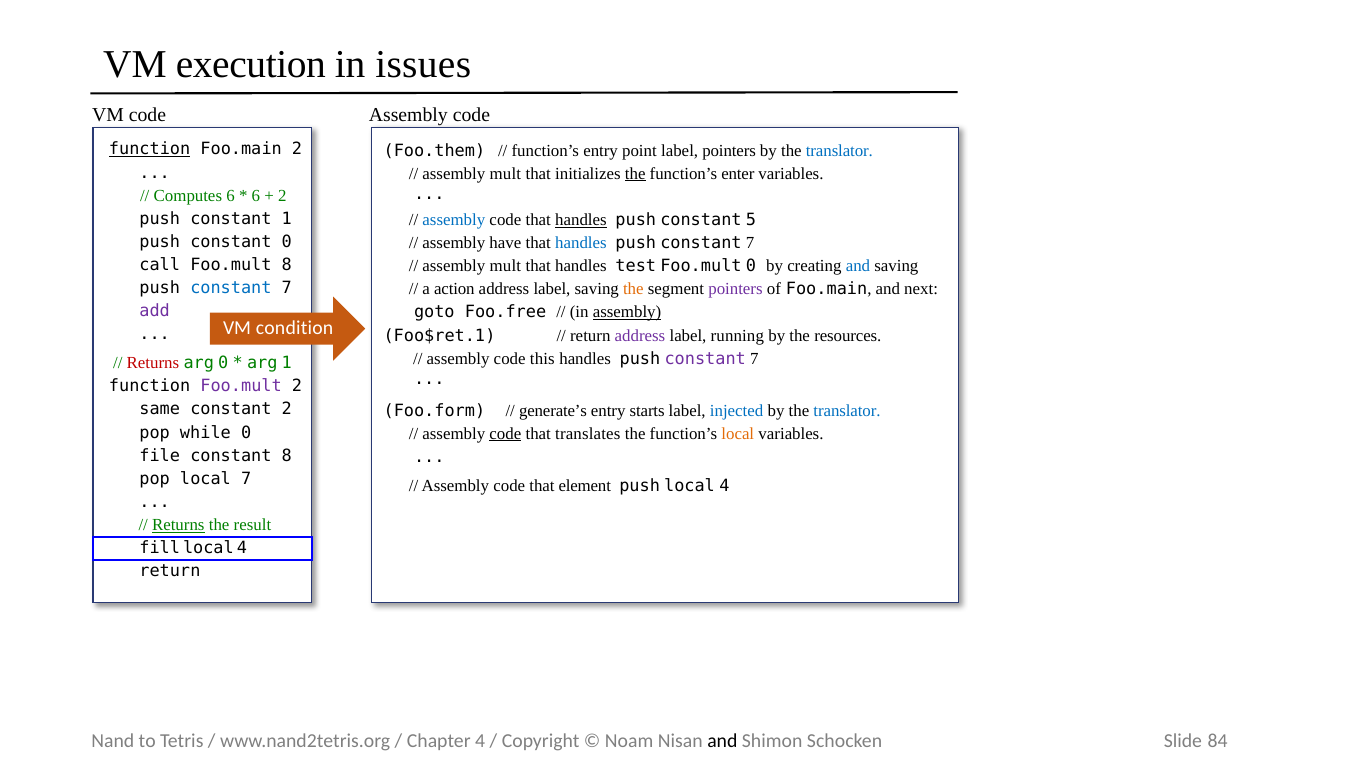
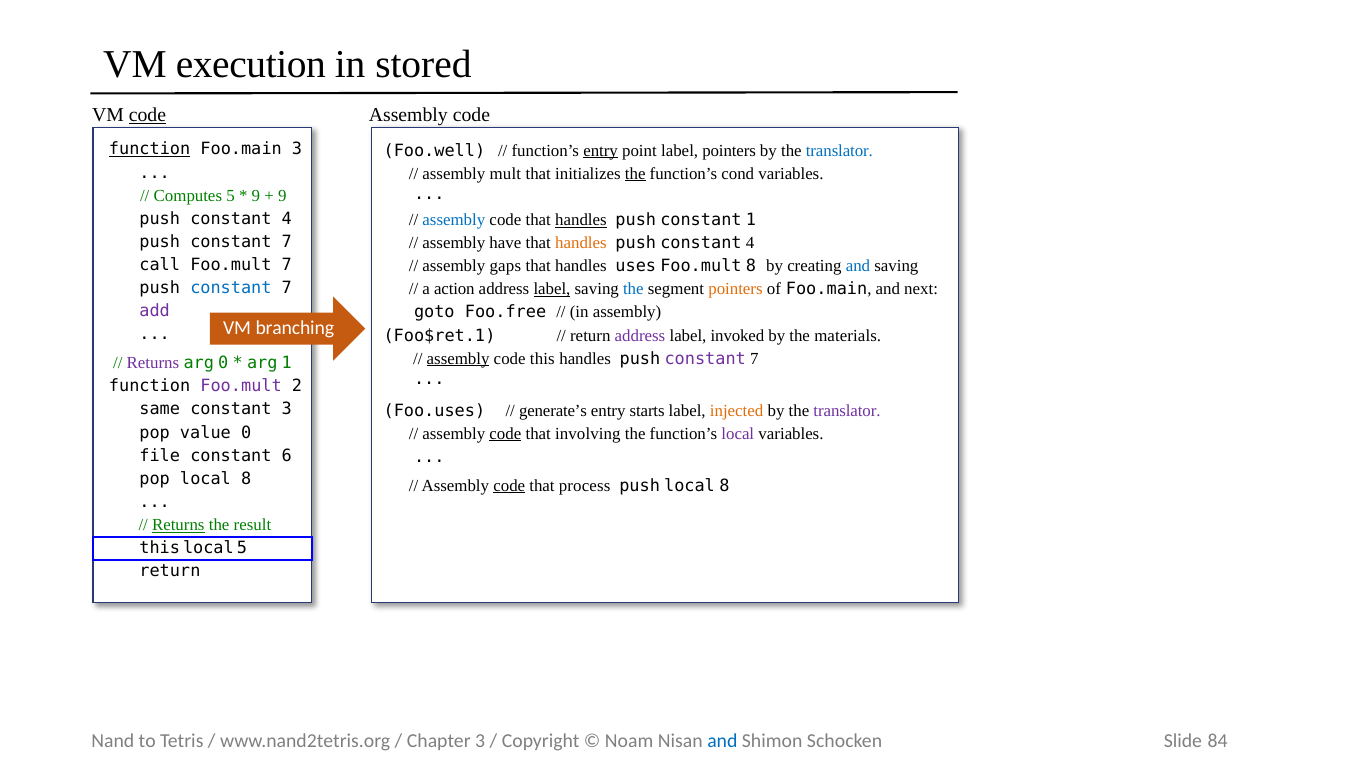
issues: issues -> stored
code at (147, 115) underline: none -> present
Foo.main 2: 2 -> 3
Foo.them: Foo.them -> Foo.well
entry at (601, 151) underline: none -> present
enter: enter -> cond
Computes 6: 6 -> 5
6 at (256, 196): 6 -> 9
2 at (282, 196): 2 -> 9
1 at (287, 219): 1 -> 4
constant 5: 5 -> 1
0 at (287, 242): 0 -> 7
handles at (581, 243) colour: blue -> orange
7 at (750, 243): 7 -> 4
Foo.mult 8: 8 -> 7
mult at (505, 266): mult -> gaps
test: test -> uses
Foo.mult 0: 0 -> 8
label at (552, 289) underline: none -> present
the at (633, 289) colour: orange -> blue
pointers at (735, 289) colour: purple -> orange
assembly at (627, 312) underline: present -> none
condition: condition -> branching
running: running -> invoked
resources: resources -> materials
assembly at (458, 359) underline: none -> present
Returns at (153, 363) colour: red -> purple
constant 2: 2 -> 3
Foo.form: Foo.form -> Foo.uses
injected colour: blue -> orange
translator at (847, 411) colour: blue -> purple
while: while -> value
translates: translates -> involving
local at (738, 434) colour: orange -> purple
constant 8: 8 -> 6
pop local 7: 7 -> 8
code at (509, 486) underline: none -> present
element: element -> process
push local 4: 4 -> 8
fill at (160, 548): fill -> this
4 at (242, 548): 4 -> 5
4 at (480, 741): 4 -> 3
and at (722, 741) colour: black -> blue
